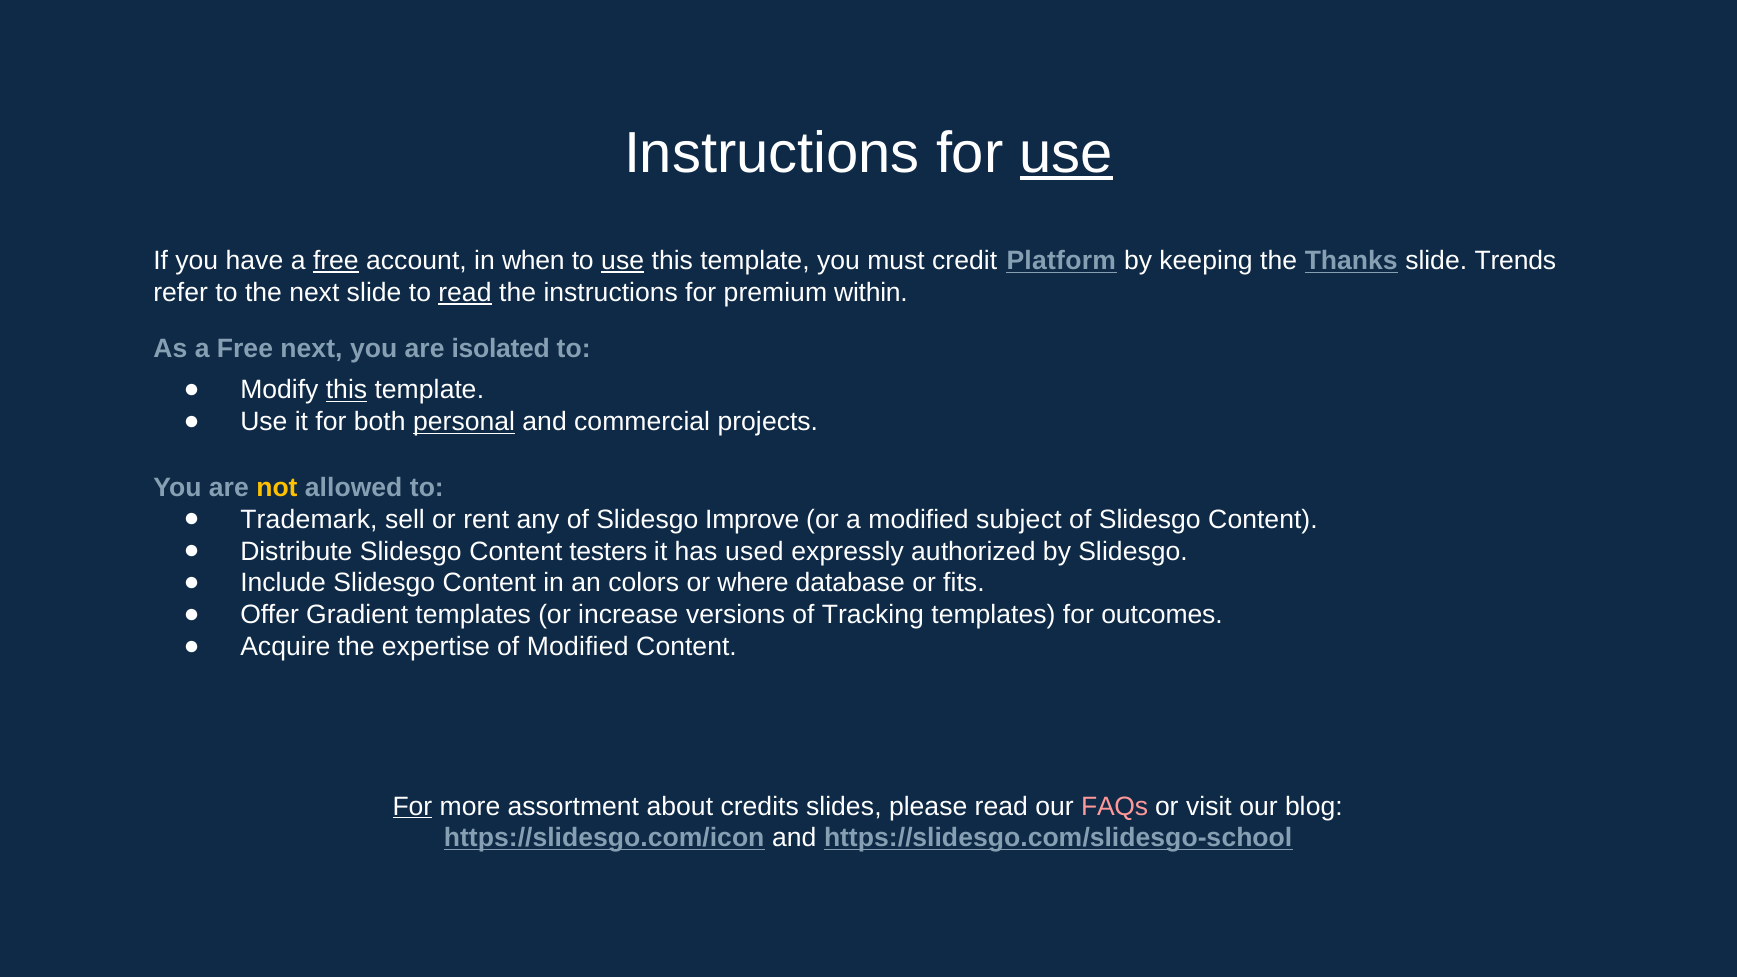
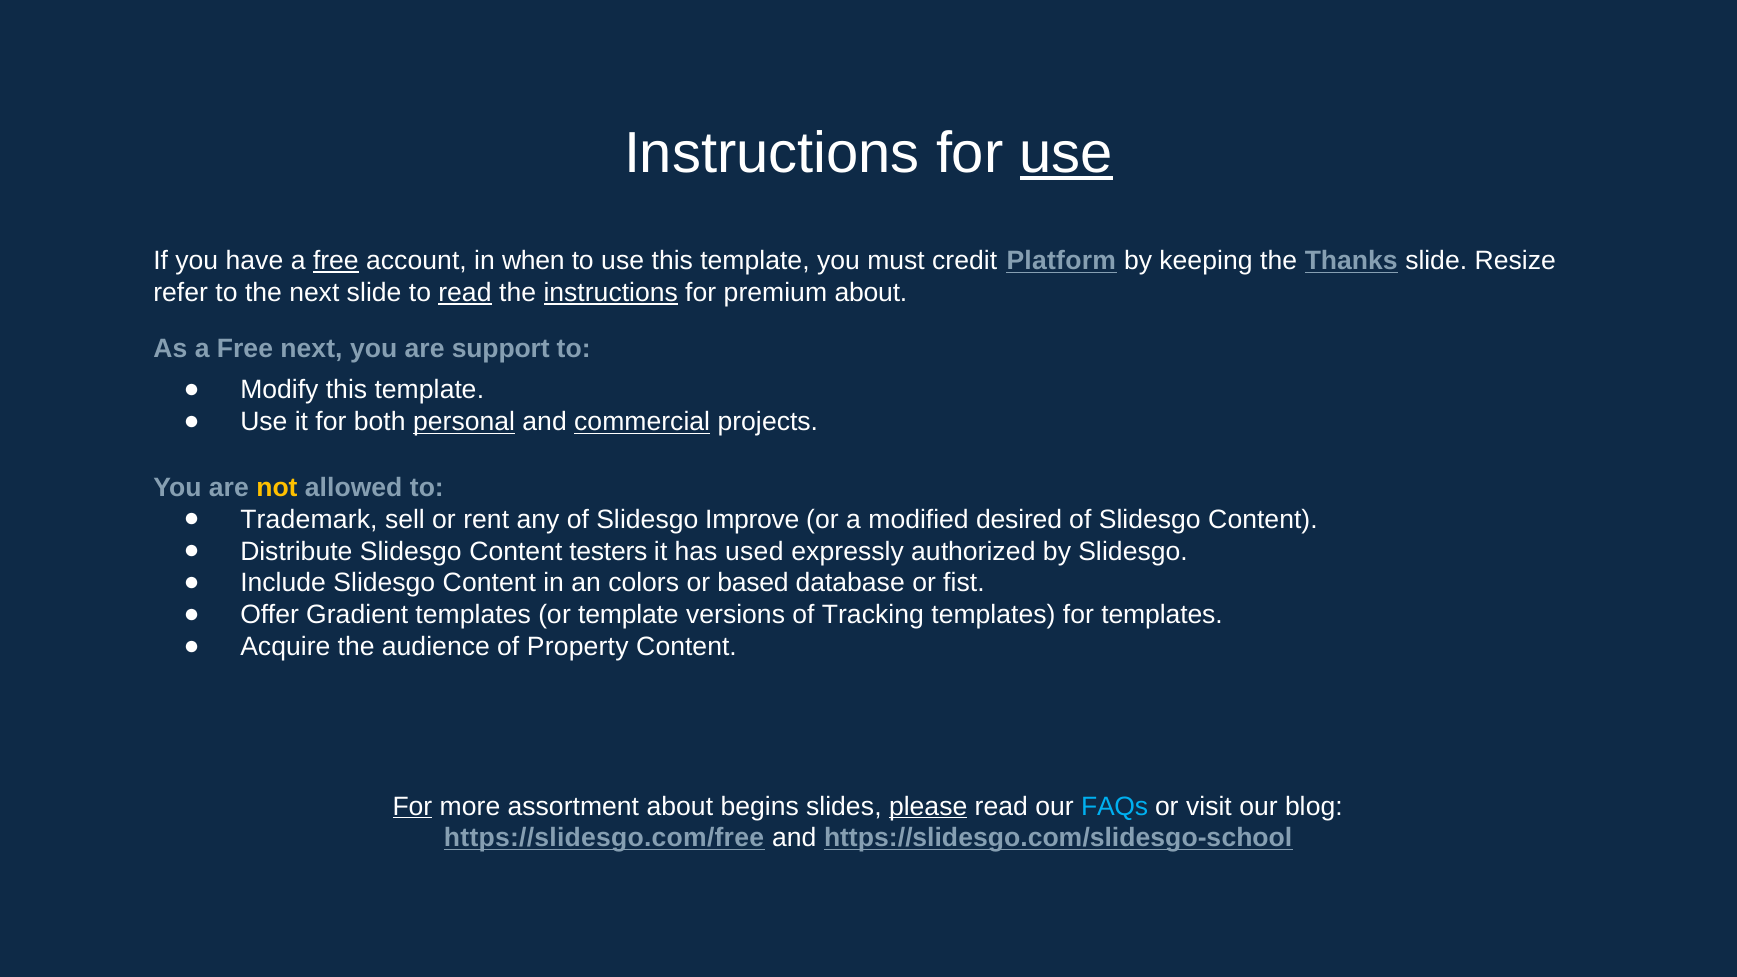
use at (623, 261) underline: present -> none
Trends: Trends -> Resize
instructions at (611, 293) underline: none -> present
premium within: within -> about
isolated: isolated -> support
this at (347, 390) underline: present -> none
commercial underline: none -> present
subject: subject -> desired
where: where -> based
fits: fits -> fist
or increase: increase -> template
for outcomes: outcomes -> templates
expertise: expertise -> audience
of Modified: Modified -> Property
credits: credits -> begins
please underline: none -> present
FAQs colour: pink -> light blue
https://slidesgo.com/icon: https://slidesgo.com/icon -> https://slidesgo.com/free
